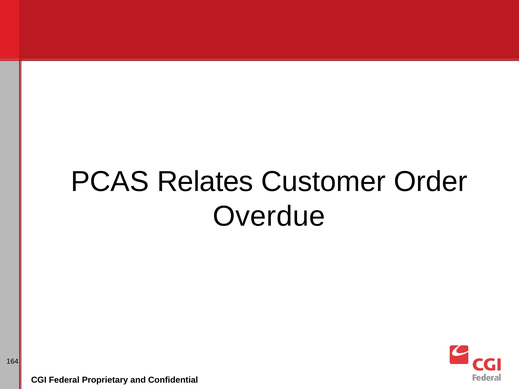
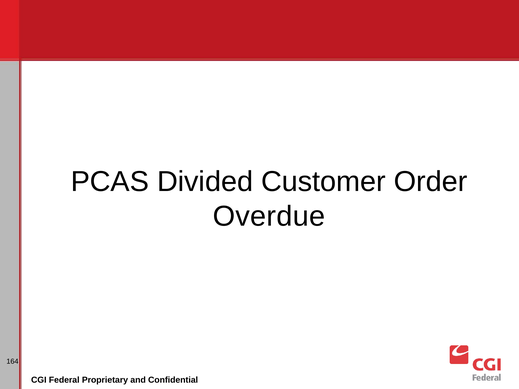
Relates: Relates -> Divided
